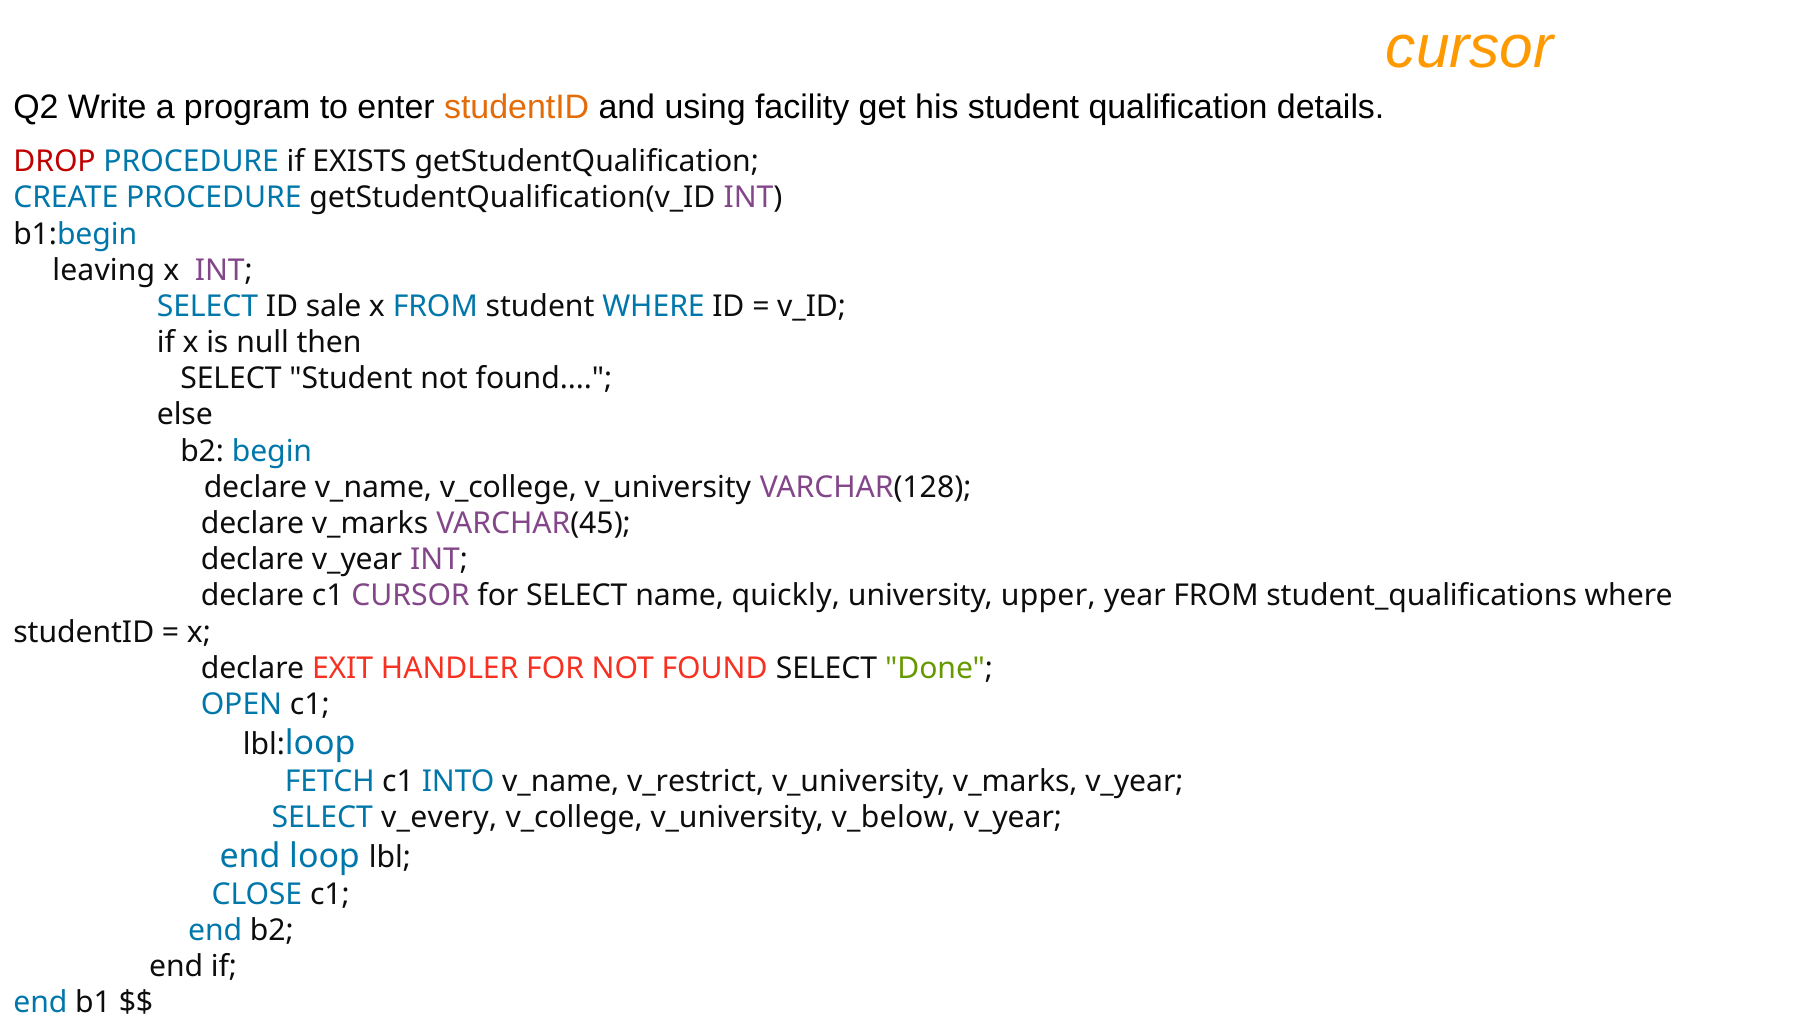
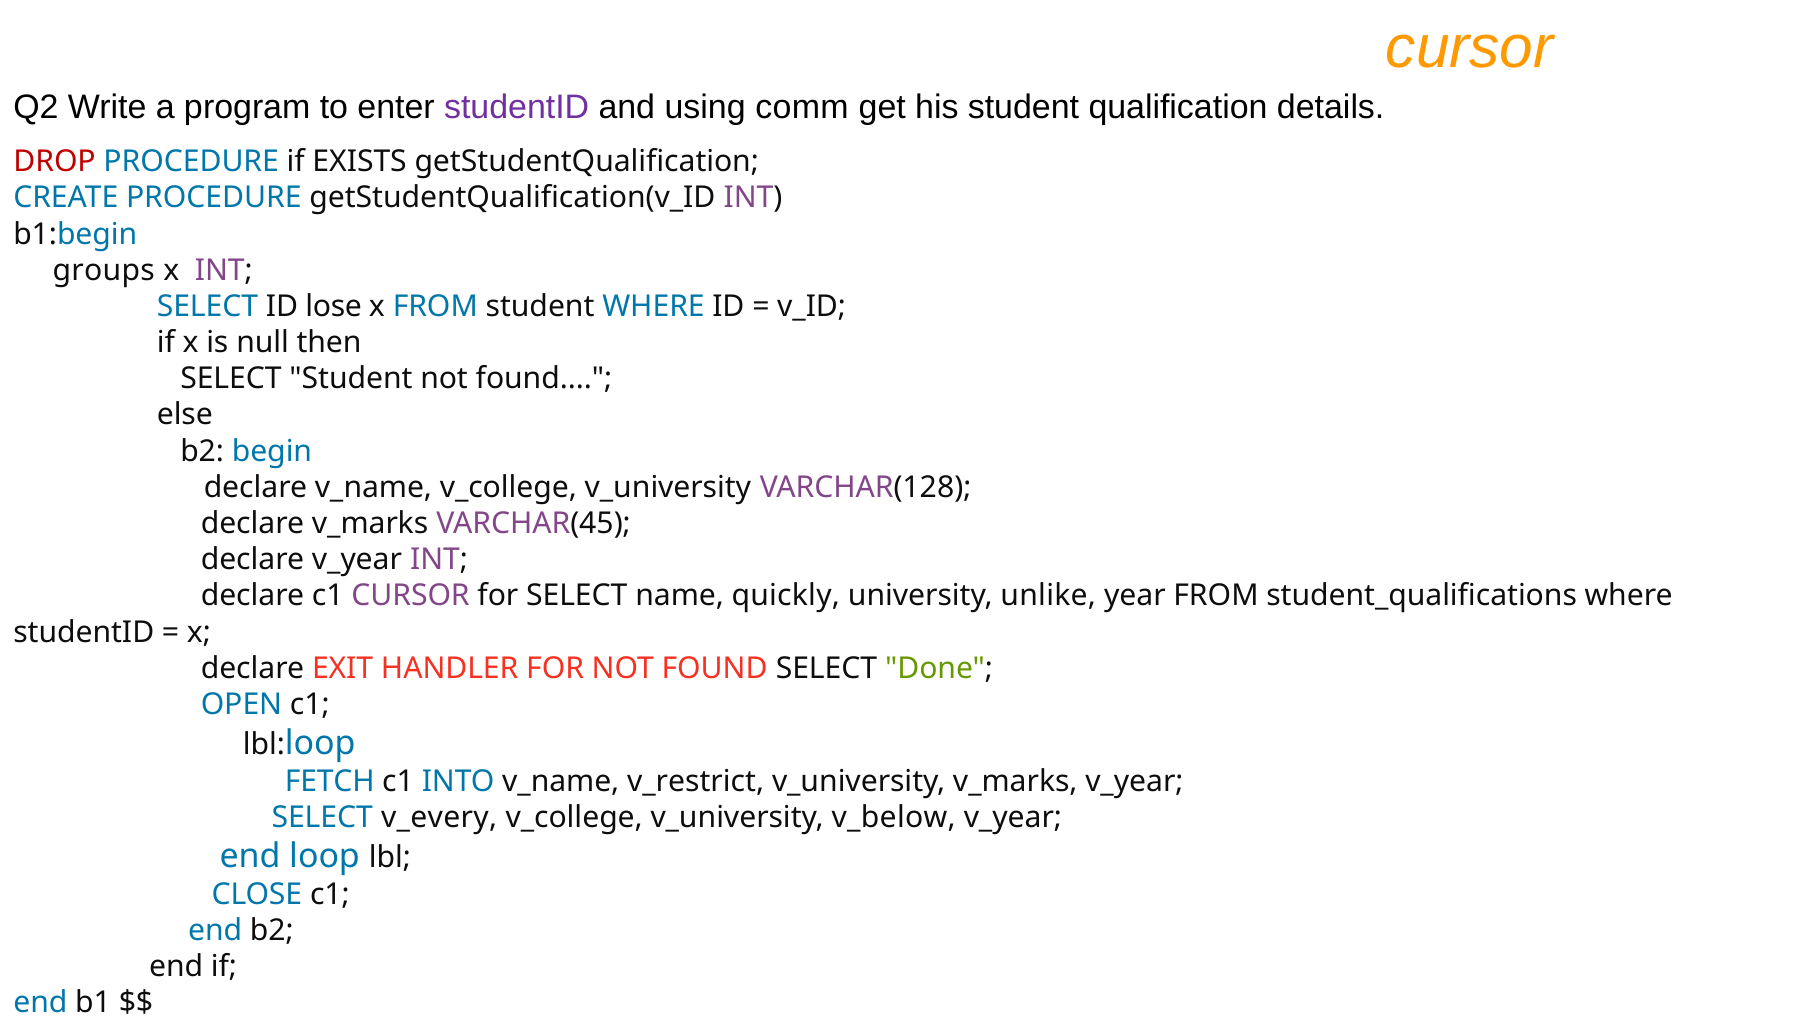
studentID at (517, 107) colour: orange -> purple
facility: facility -> comm
leaving: leaving -> groups
sale: sale -> lose
upper: upper -> unlike
